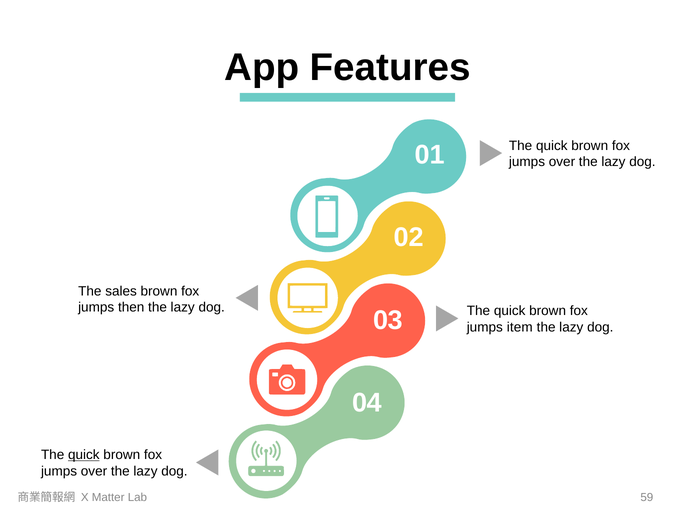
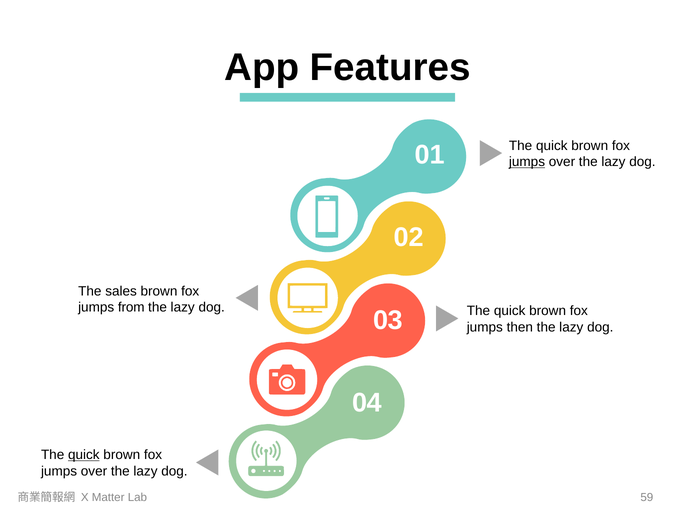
jumps at (527, 162) underline: none -> present
then: then -> from
item: item -> then
